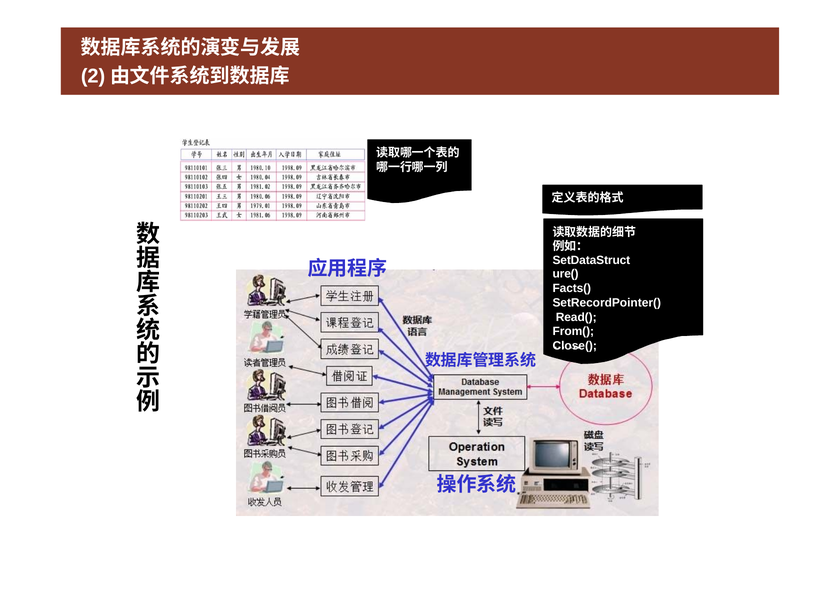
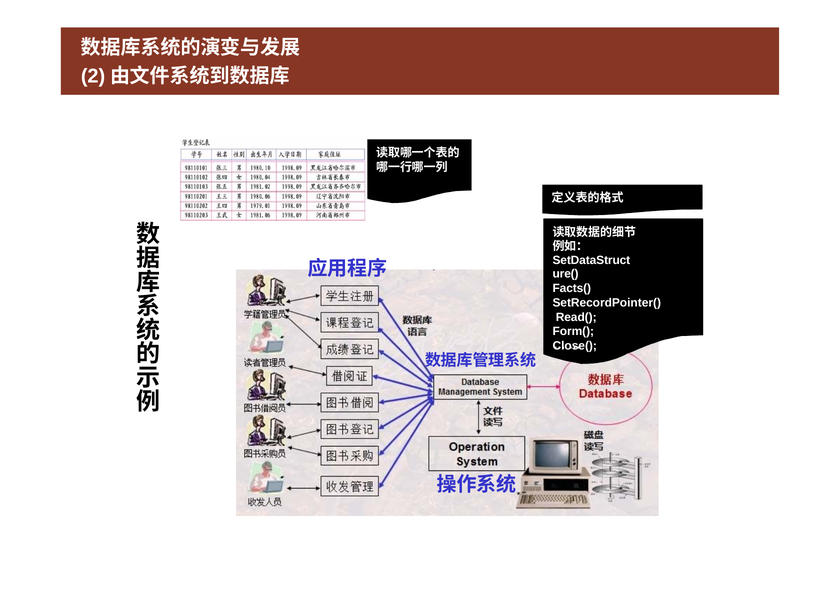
From(: From( -> Form(
